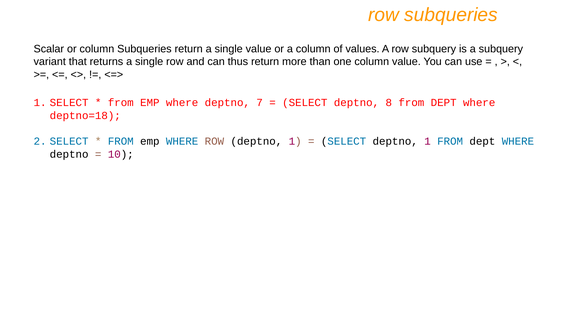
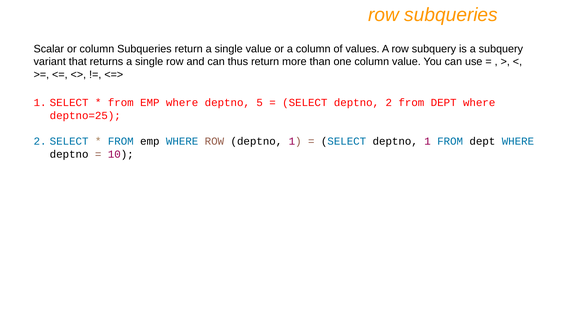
7: 7 -> 5
deptno 8: 8 -> 2
deptno=18: deptno=18 -> deptno=25
